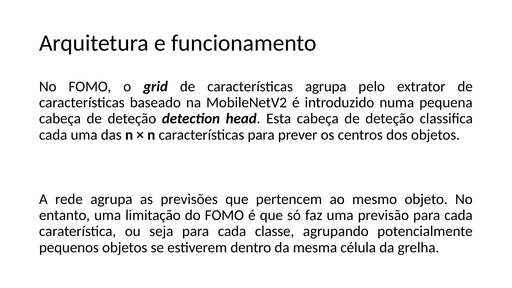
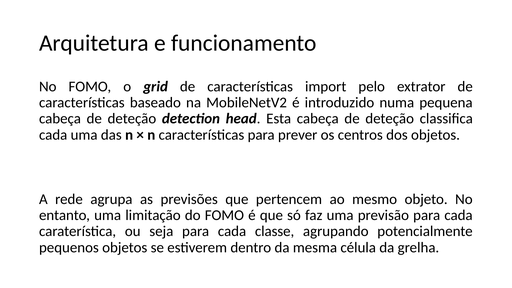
características agrupa: agrupa -> import
